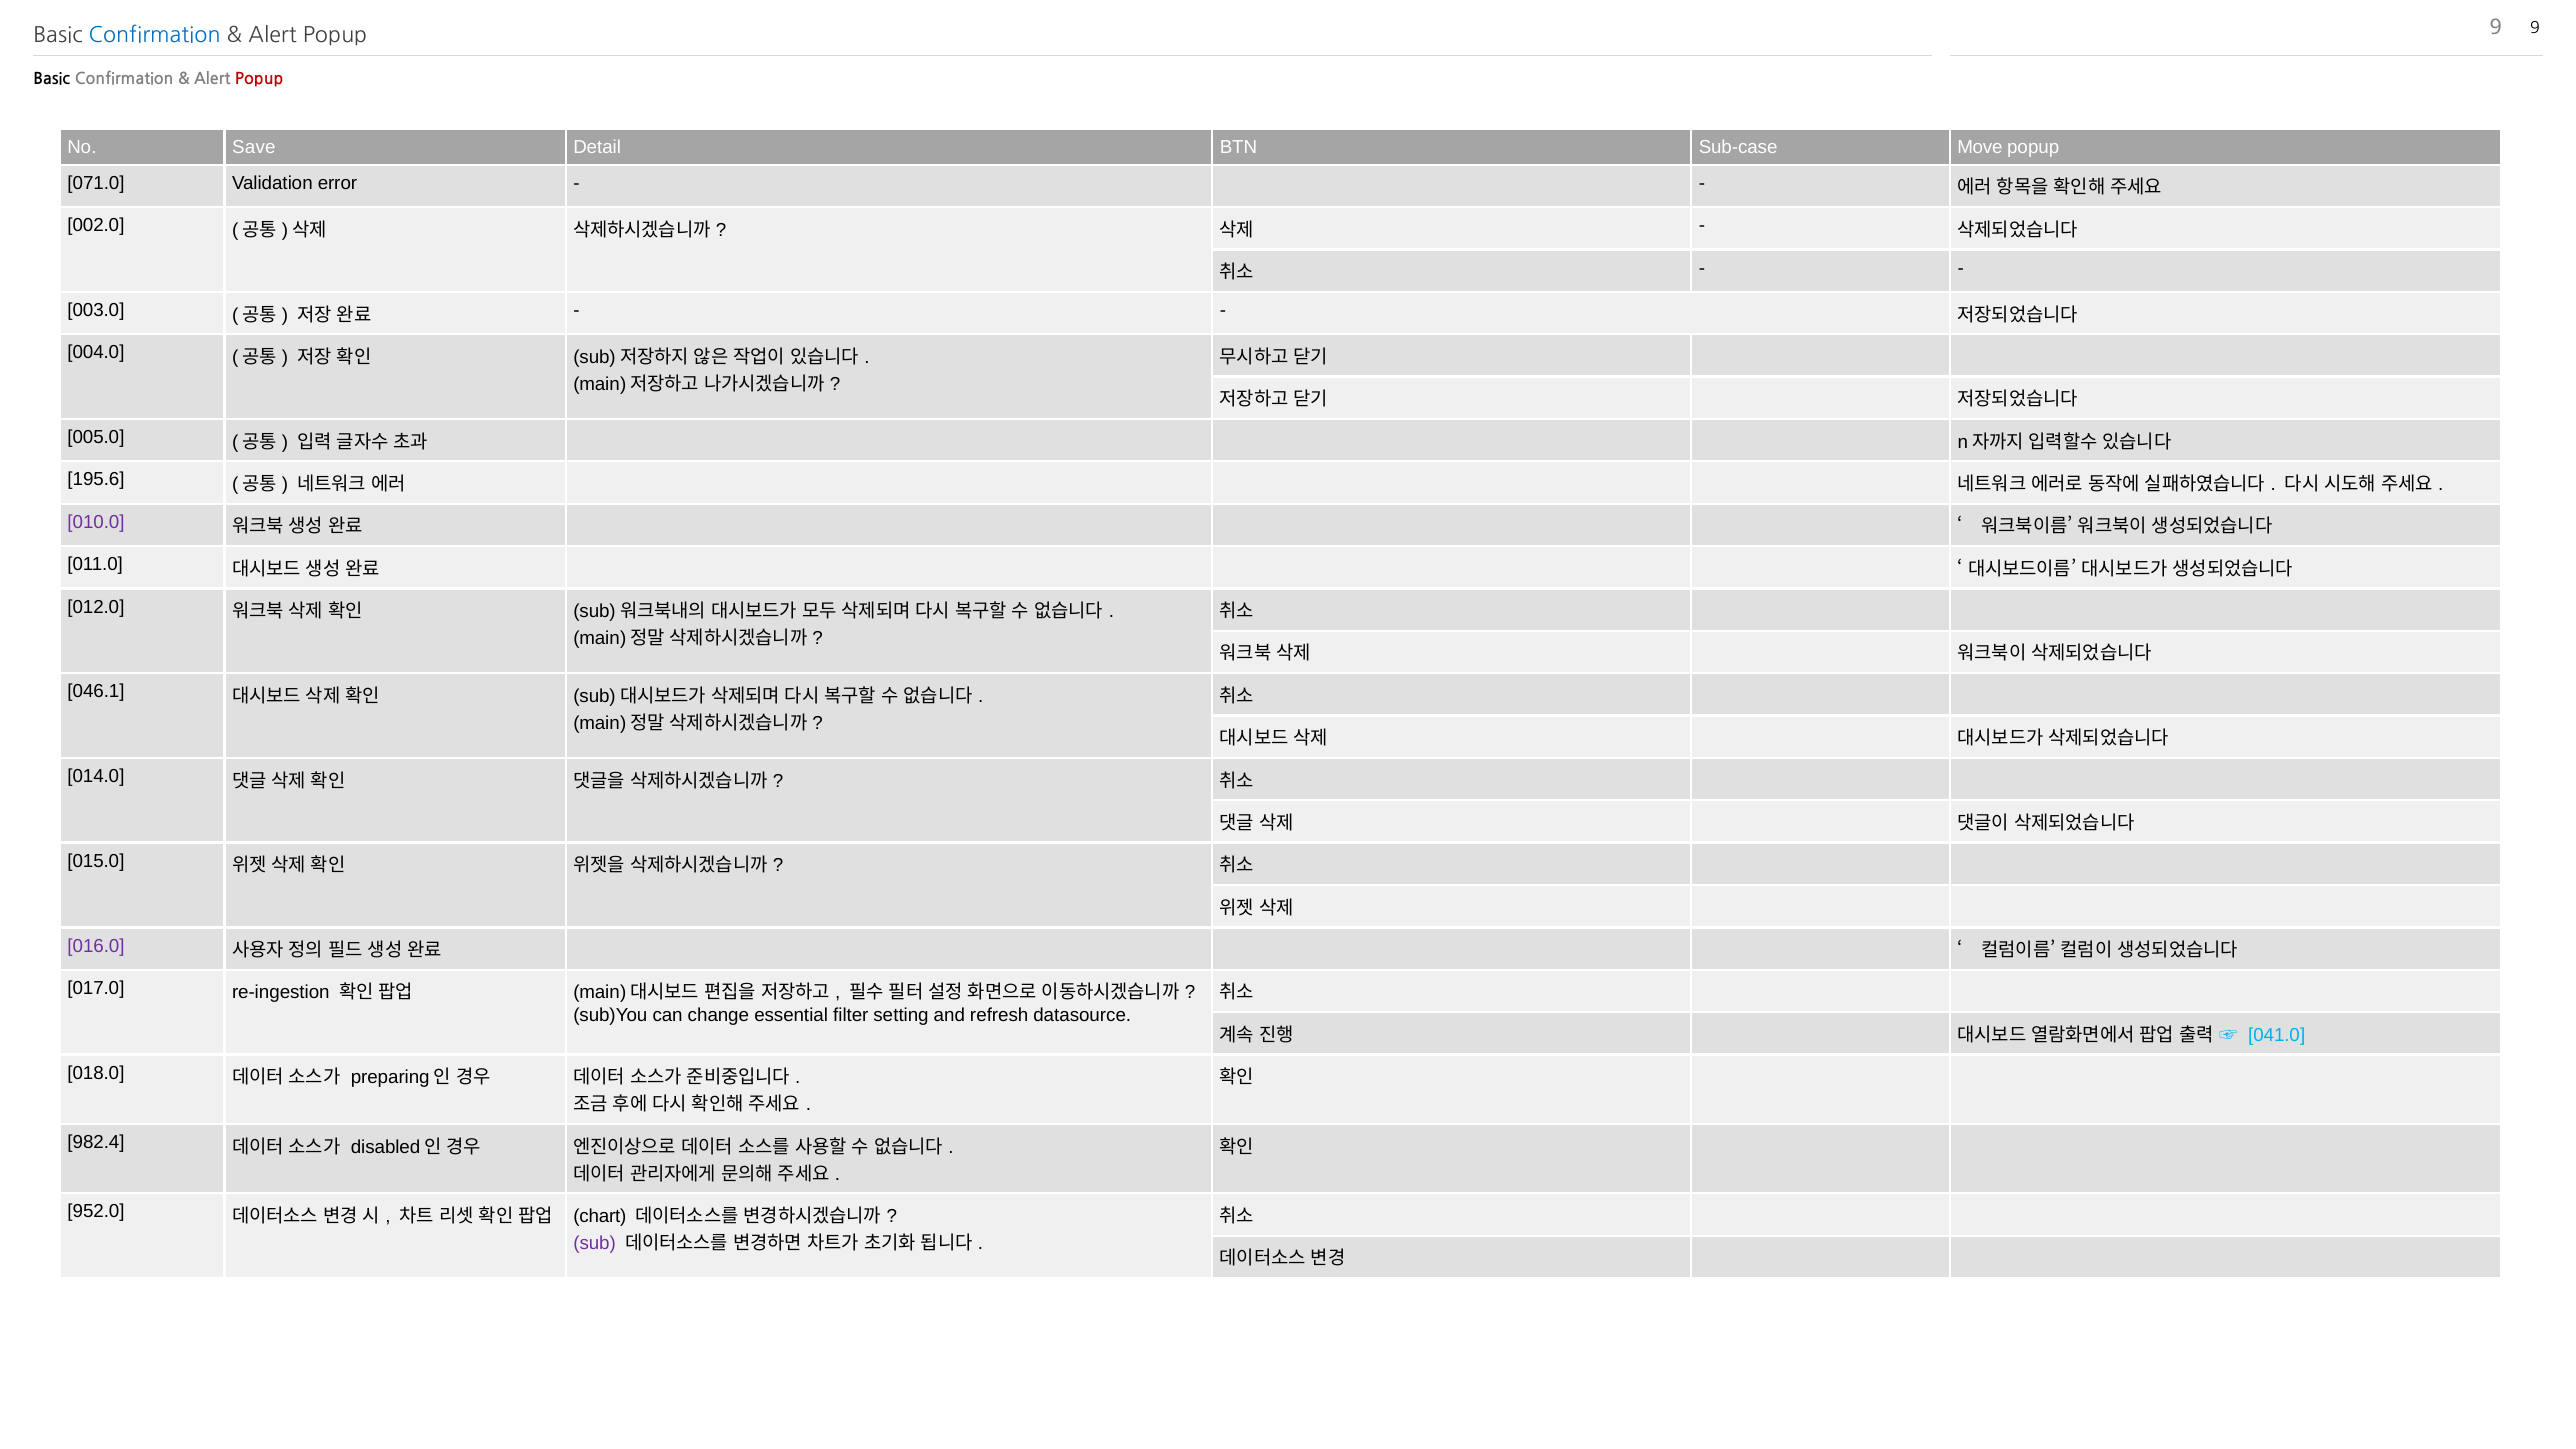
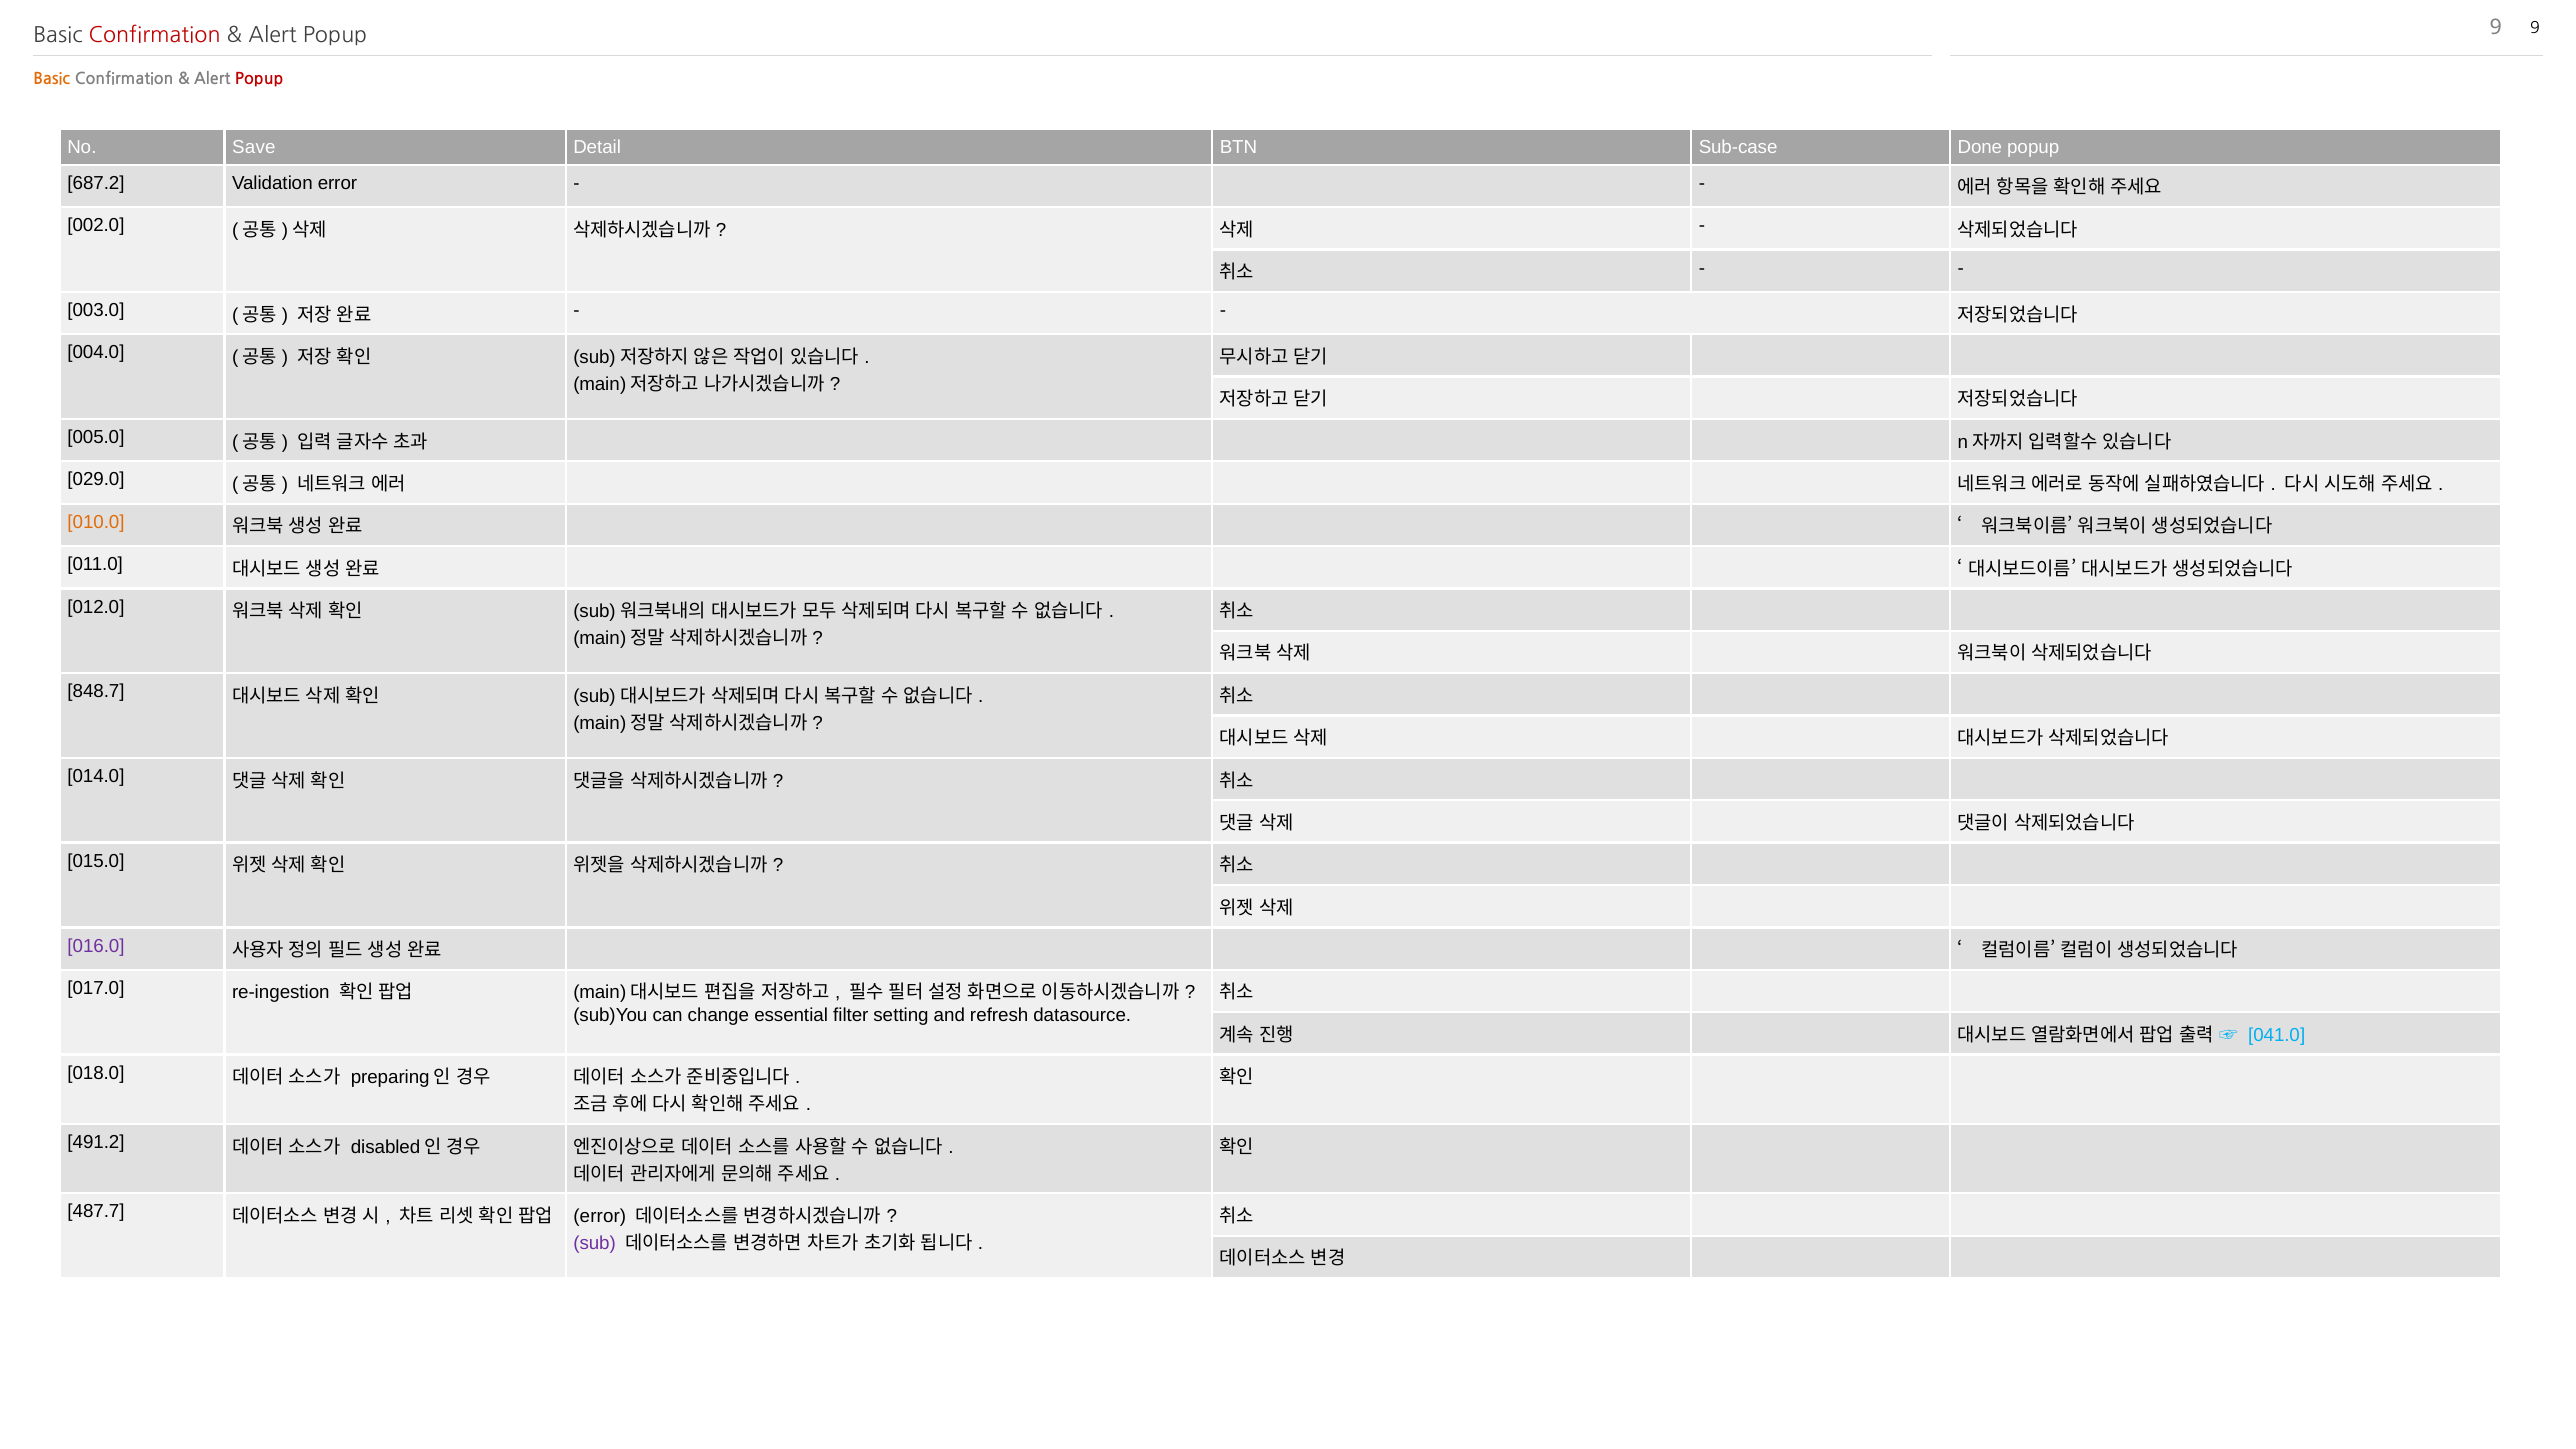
Confirmation at (155, 36) colour: blue -> red
Basic at (52, 79) colour: black -> orange
Move: Move -> Done
071.0: 071.0 -> 687.2
195.6: 195.6 -> 029.0
010.0 colour: purple -> orange
046.1: 046.1 -> 848.7
982.4: 982.4 -> 491.2
952.0: 952.0 -> 487.7
chart at (600, 1216): chart -> error
